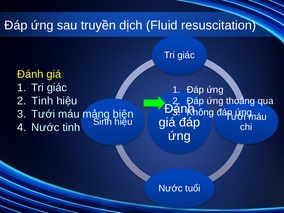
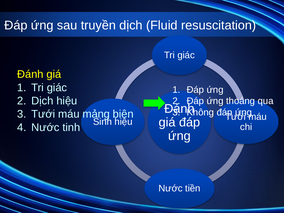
Tinh at (42, 101): Tinh -> Dịch
tuổi: tuổi -> tiền
